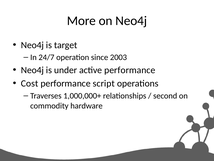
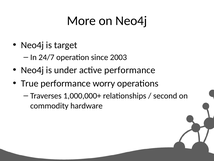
Cost: Cost -> True
script: script -> worry
